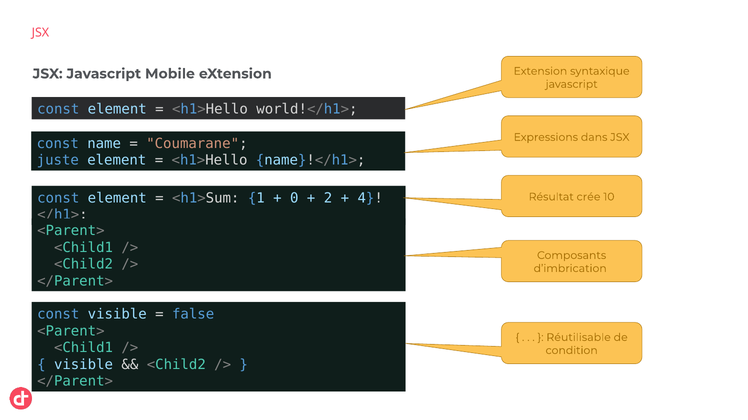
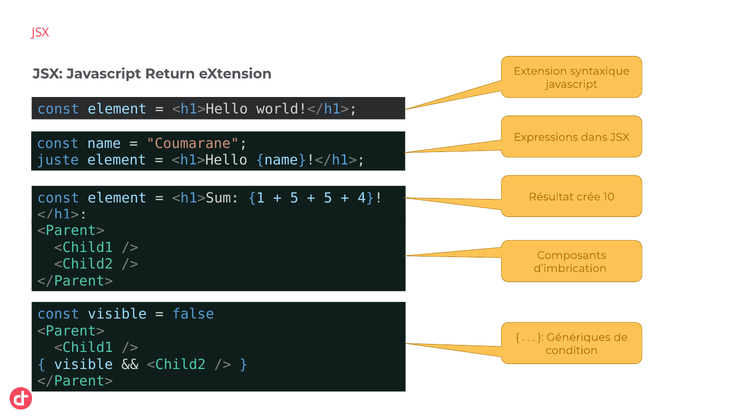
Mobile: Mobile -> Return
0 at (294, 198): 0 -> 5
2 at (328, 198): 2 -> 5
Réutilisable: Réutilisable -> Génériques
